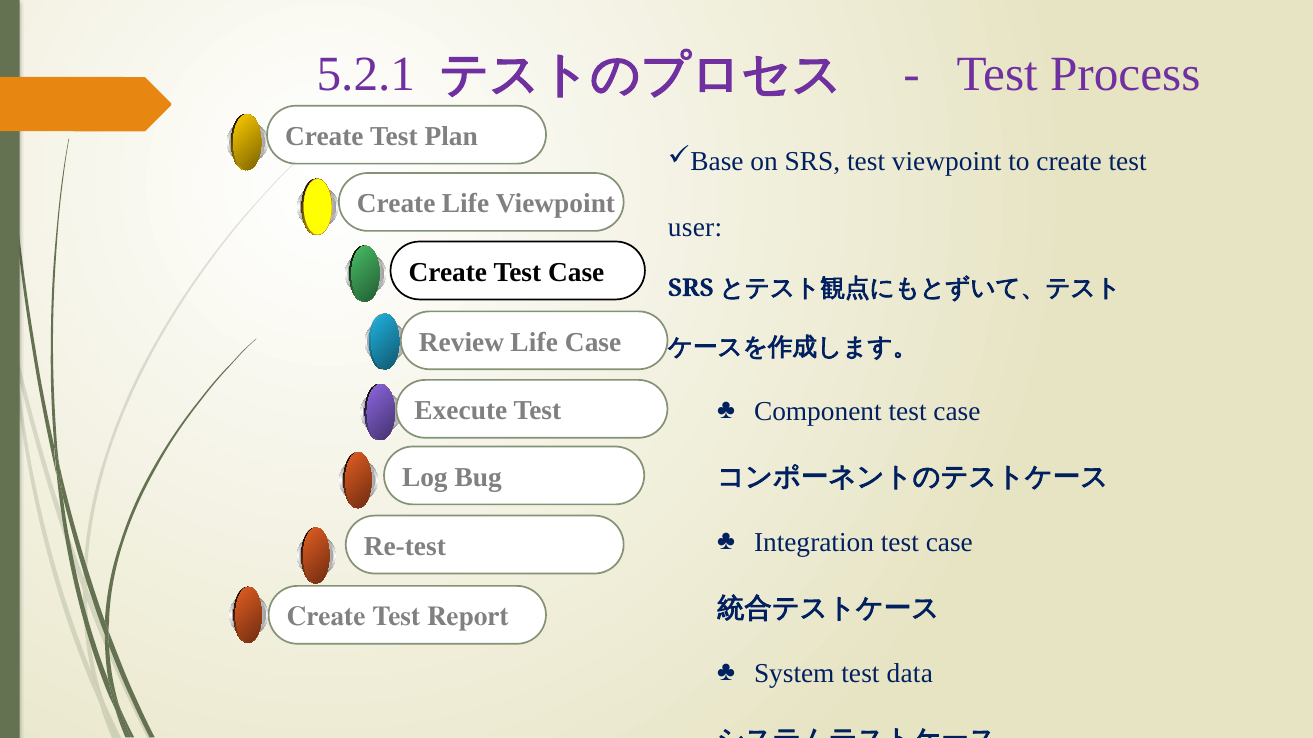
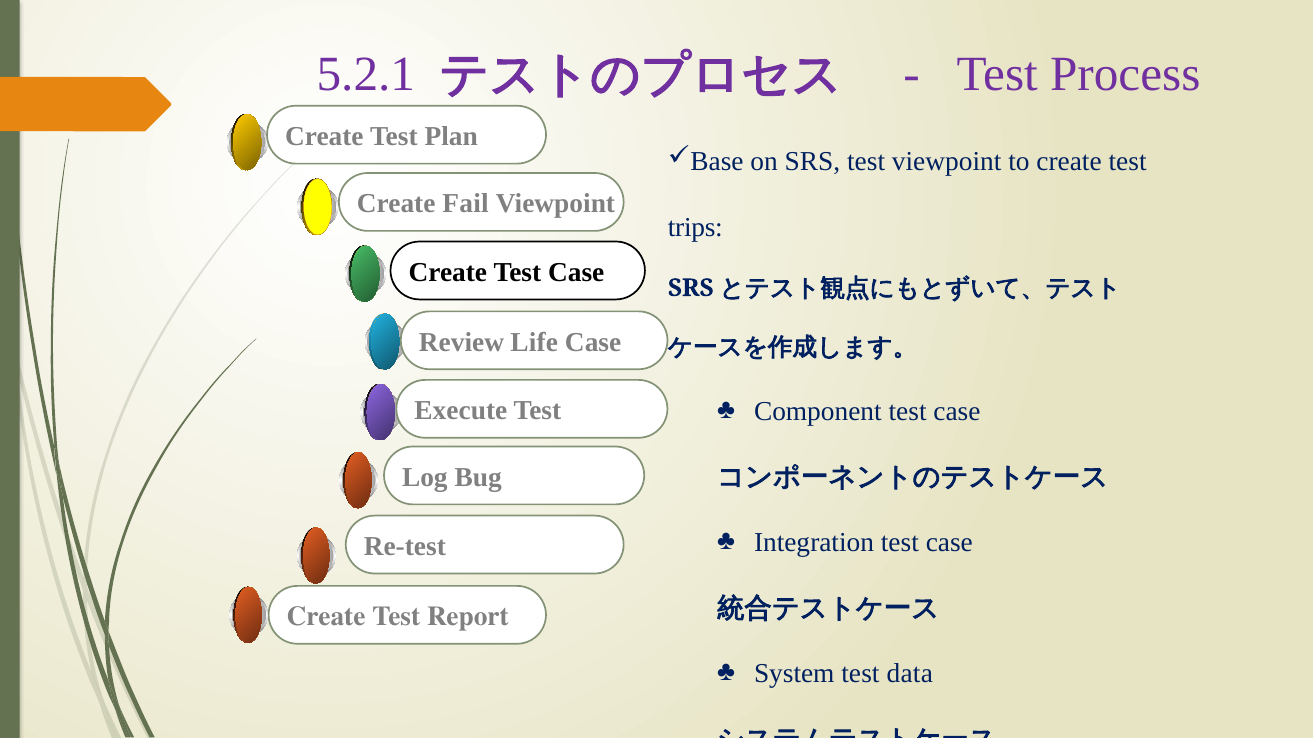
Create Life: Life -> Fail
user: user -> trips
